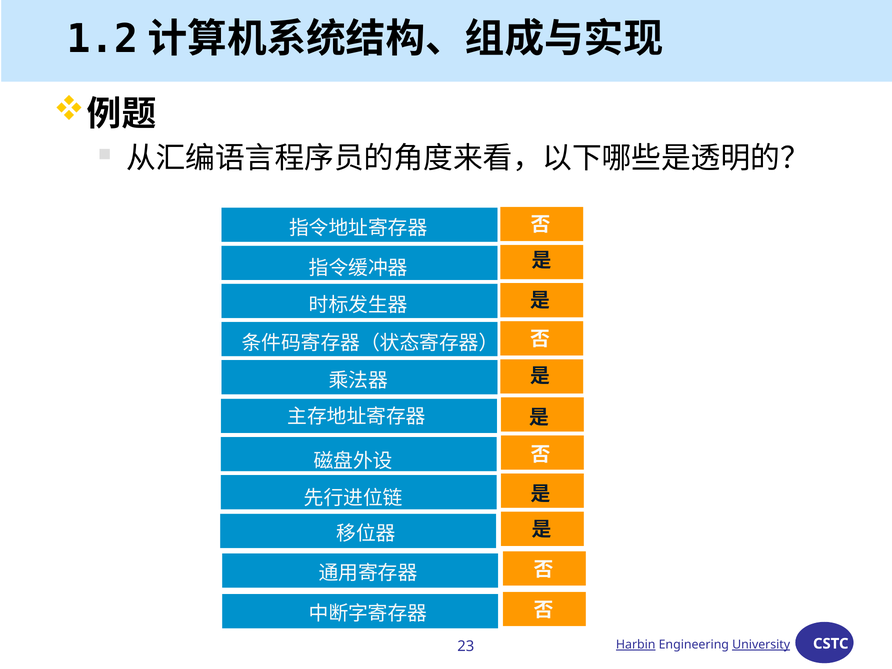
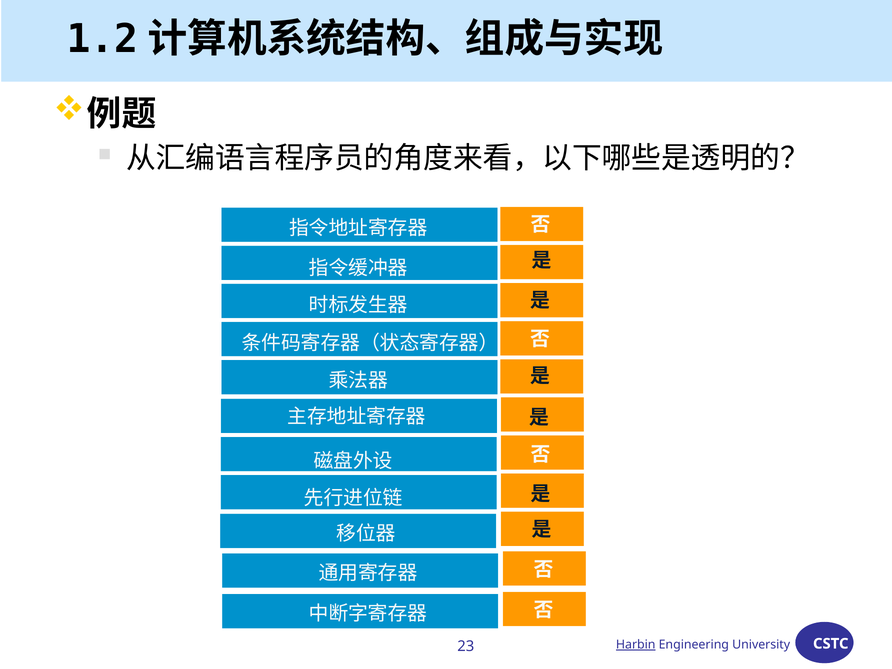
University underline: present -> none
